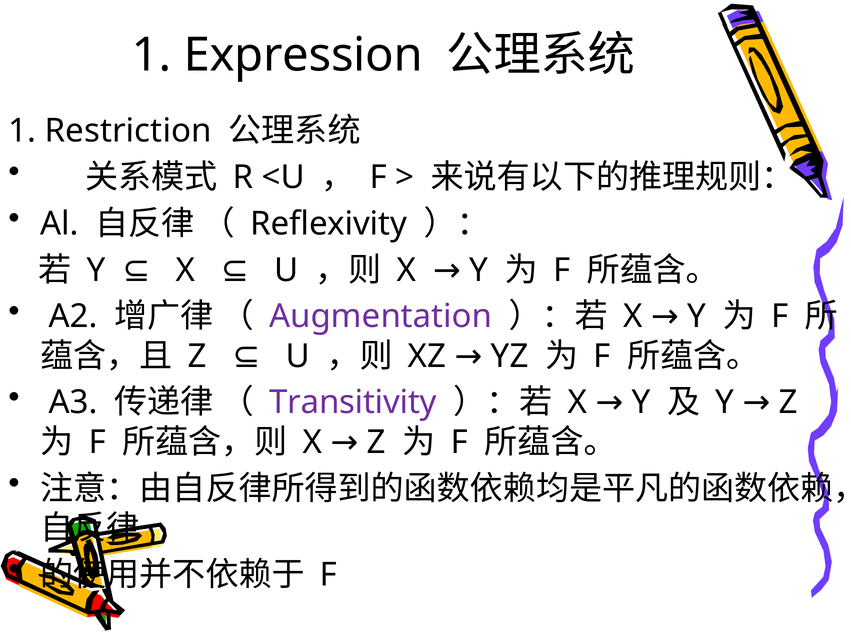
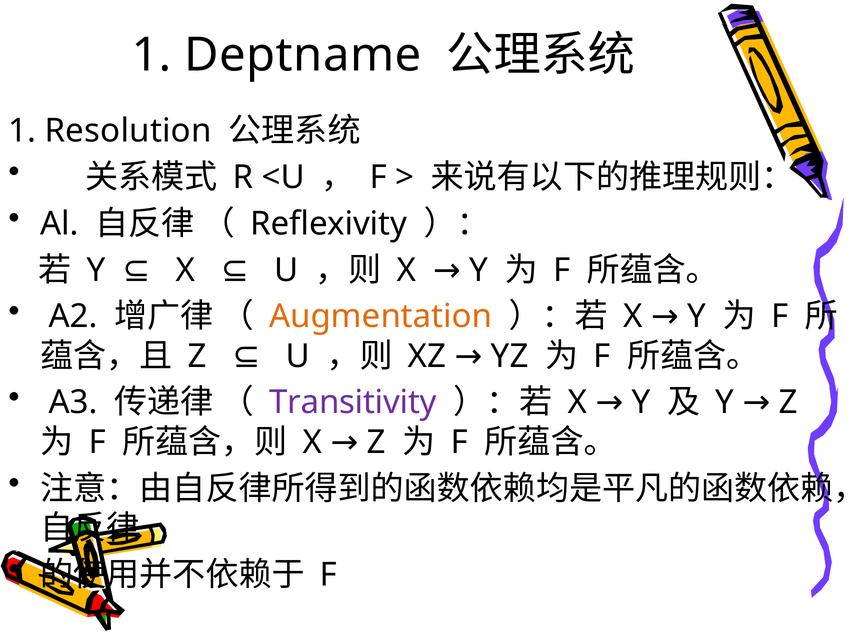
Expression: Expression -> Deptname
Restriction: Restriction -> Resolution
Augmentation colour: purple -> orange
